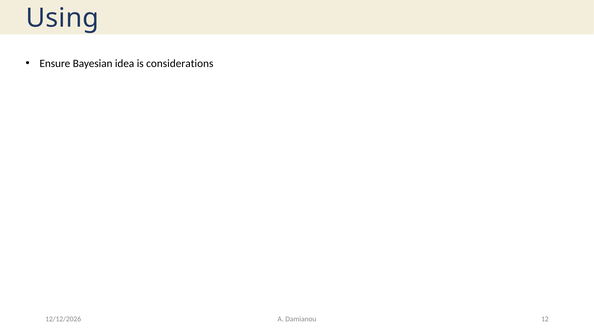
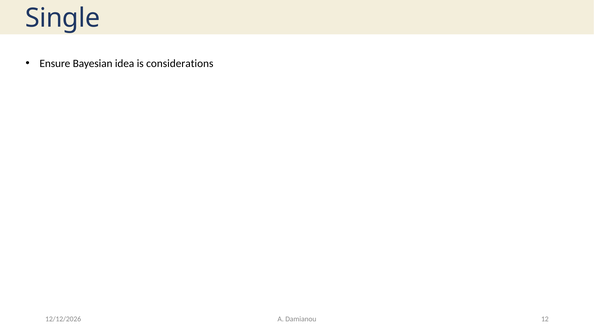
Using: Using -> Single
